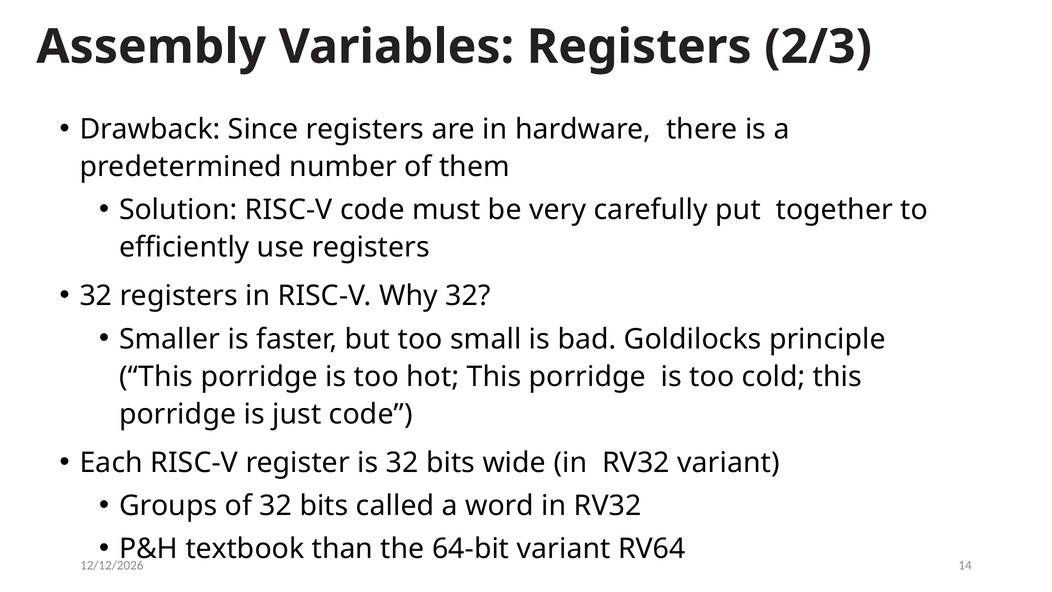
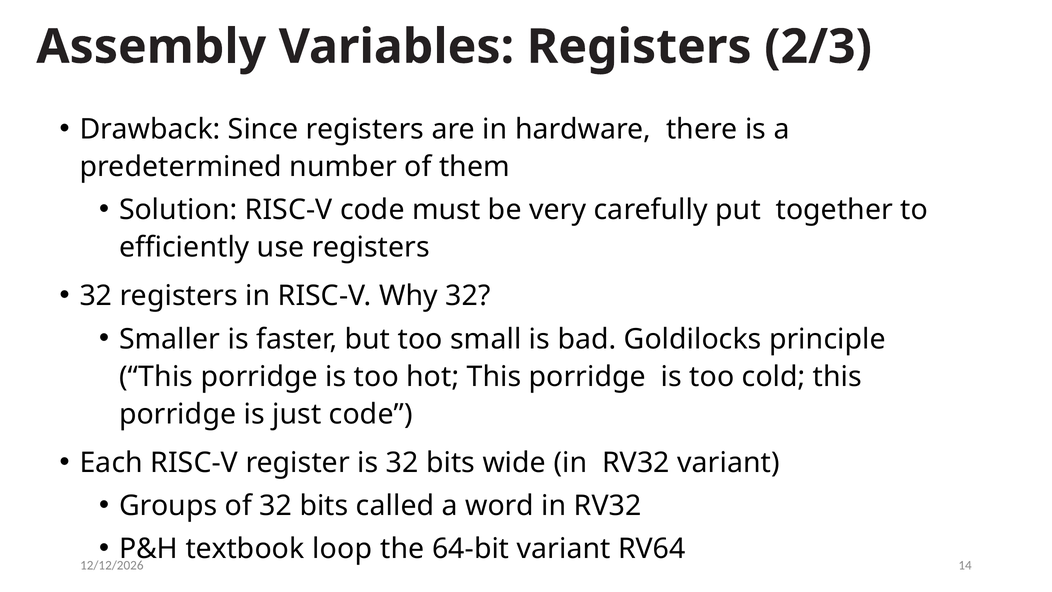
than: than -> loop
